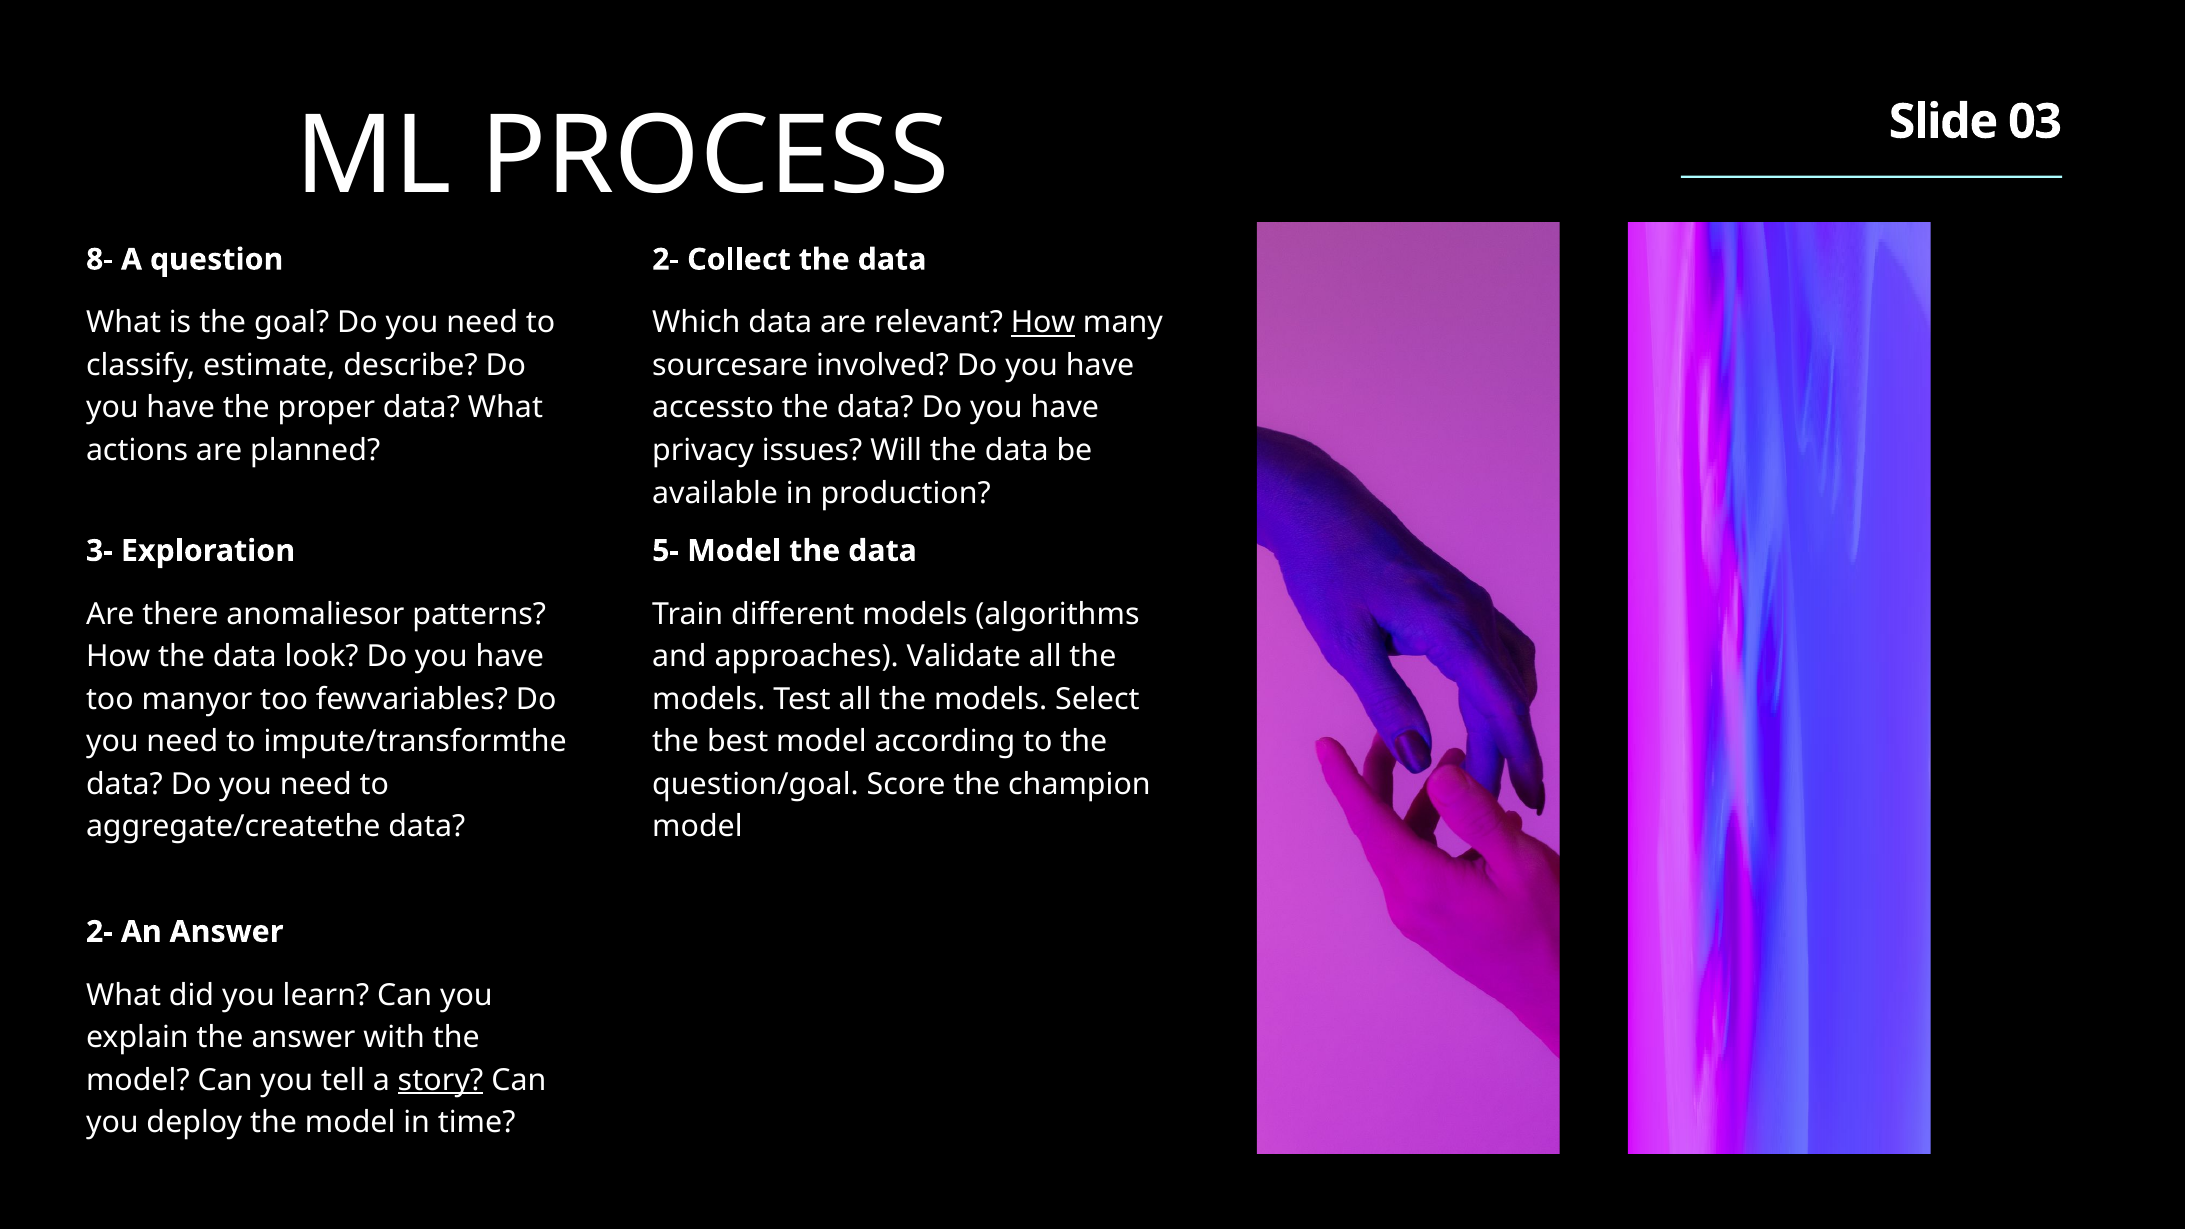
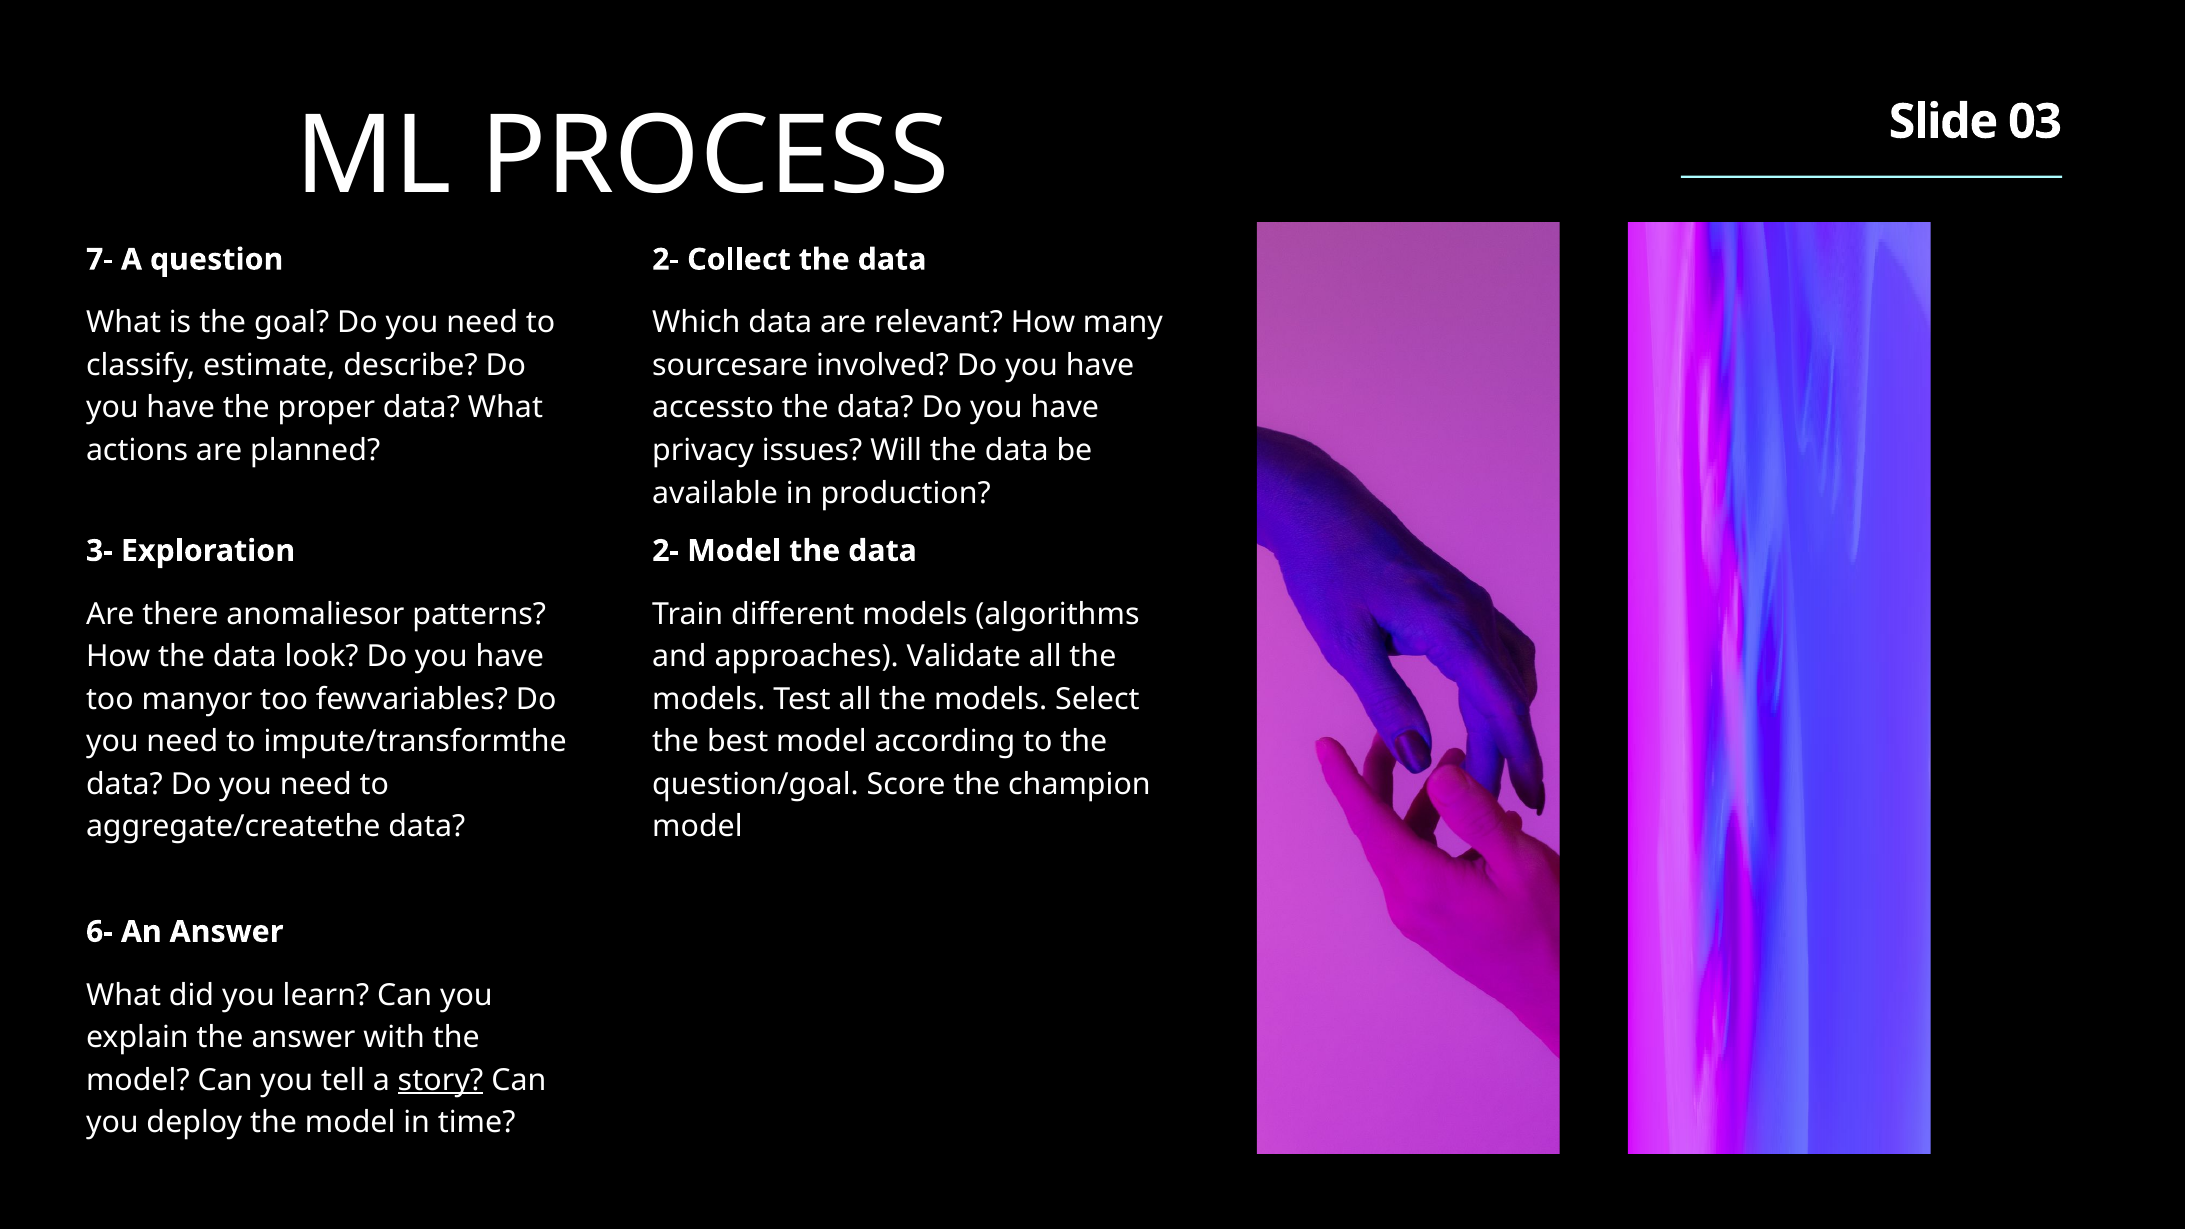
8-: 8- -> 7-
How at (1043, 323) underline: present -> none
5- at (666, 551): 5- -> 2-
2- at (100, 932): 2- -> 6-
